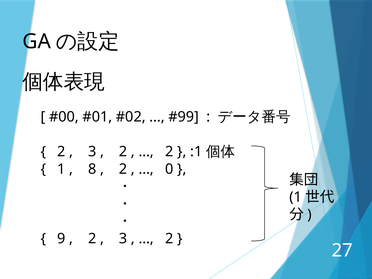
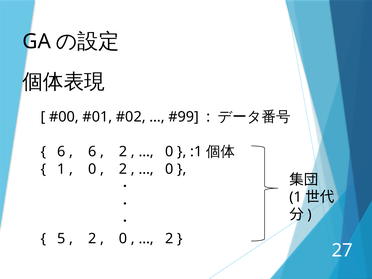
2 at (61, 152): 2 -> 6
3 at (92, 152): 3 -> 6
2 at (169, 152): 2 -> 0
8 at (92, 169): 8 -> 0
9: 9 -> 5
3 at (123, 239): 3 -> 0
